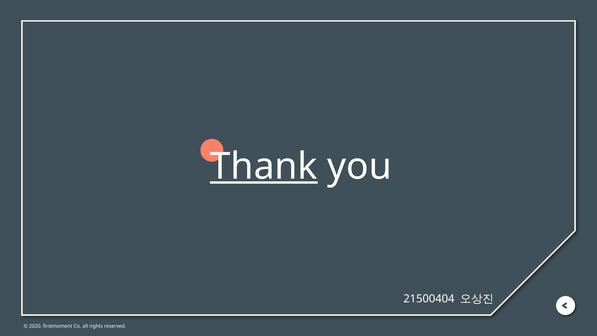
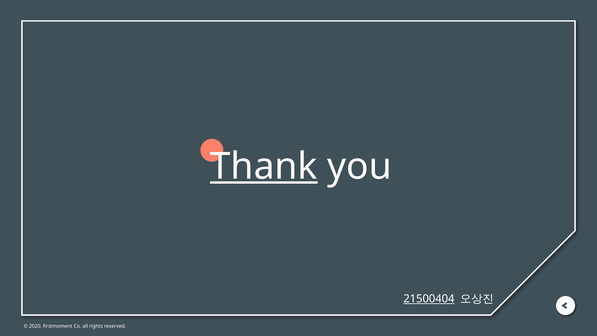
21500404 underline: none -> present
